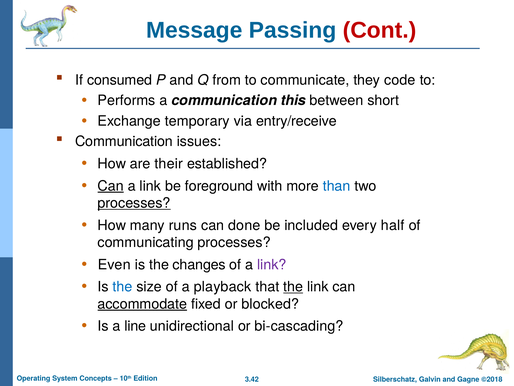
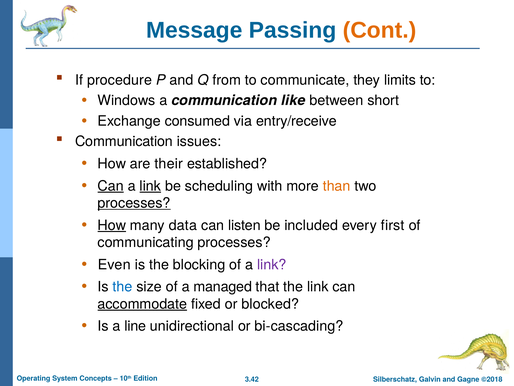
Cont colour: red -> orange
consumed: consumed -> procedure
code: code -> limits
Performs: Performs -> Windows
this: this -> like
temporary: temporary -> consumed
link at (150, 186) underline: none -> present
foreground: foreground -> scheduling
than colour: blue -> orange
How at (112, 225) underline: none -> present
runs: runs -> data
done: done -> listen
half: half -> first
changes: changes -> blocking
playback: playback -> managed
the at (293, 286) underline: present -> none
